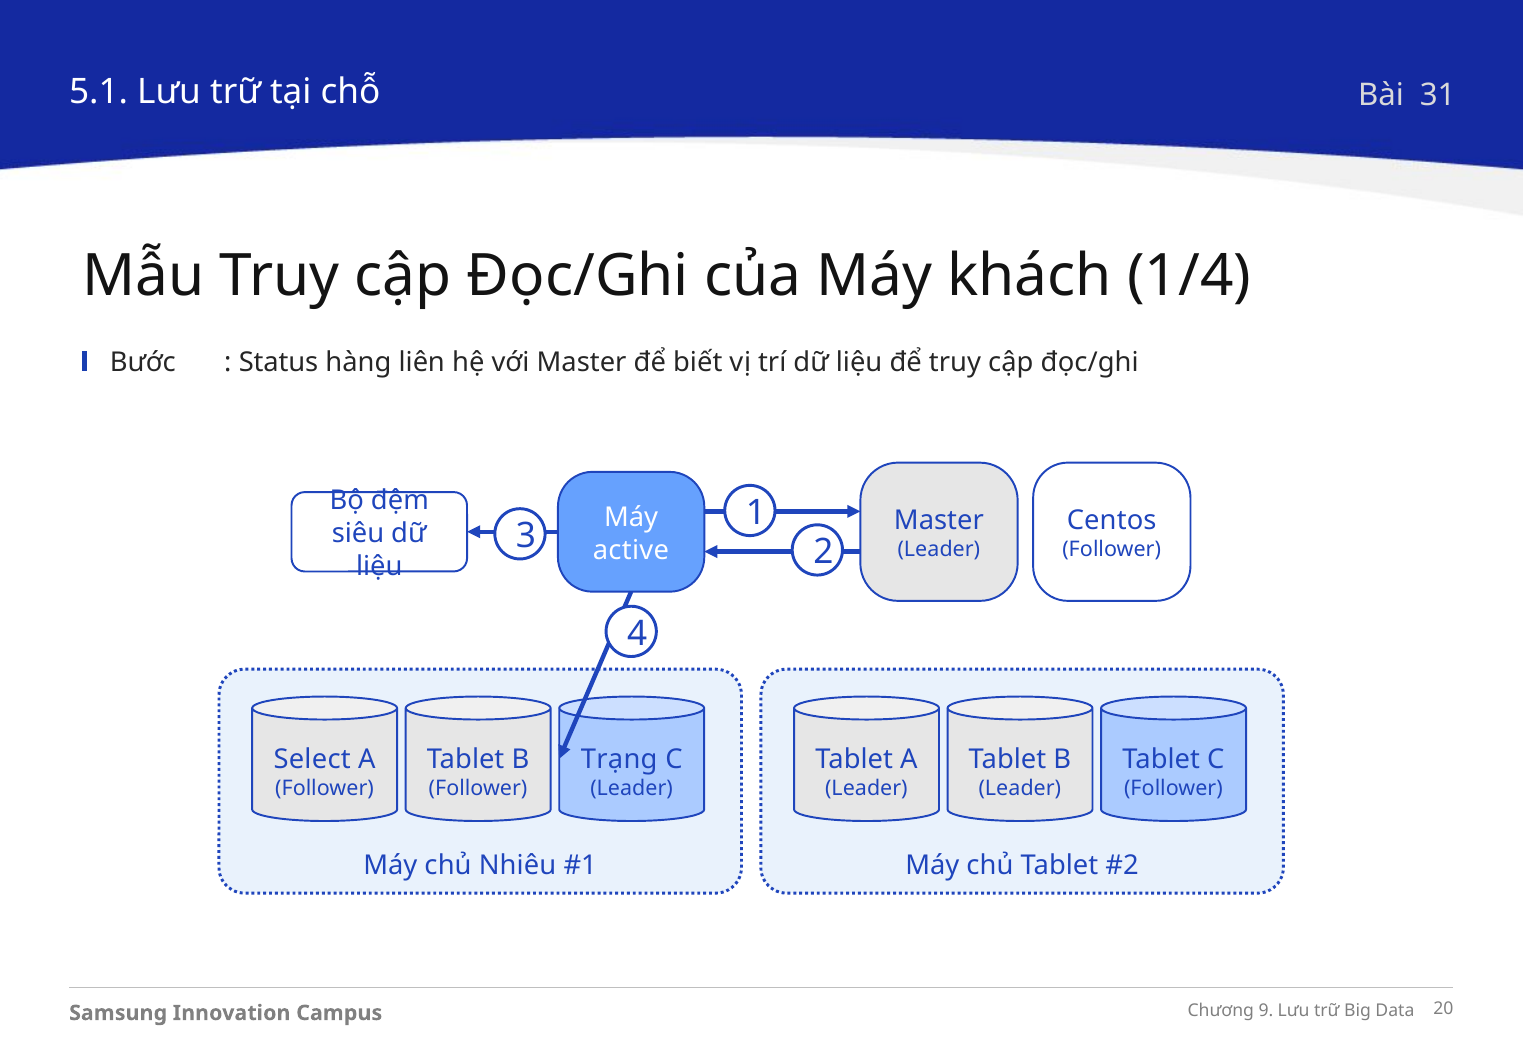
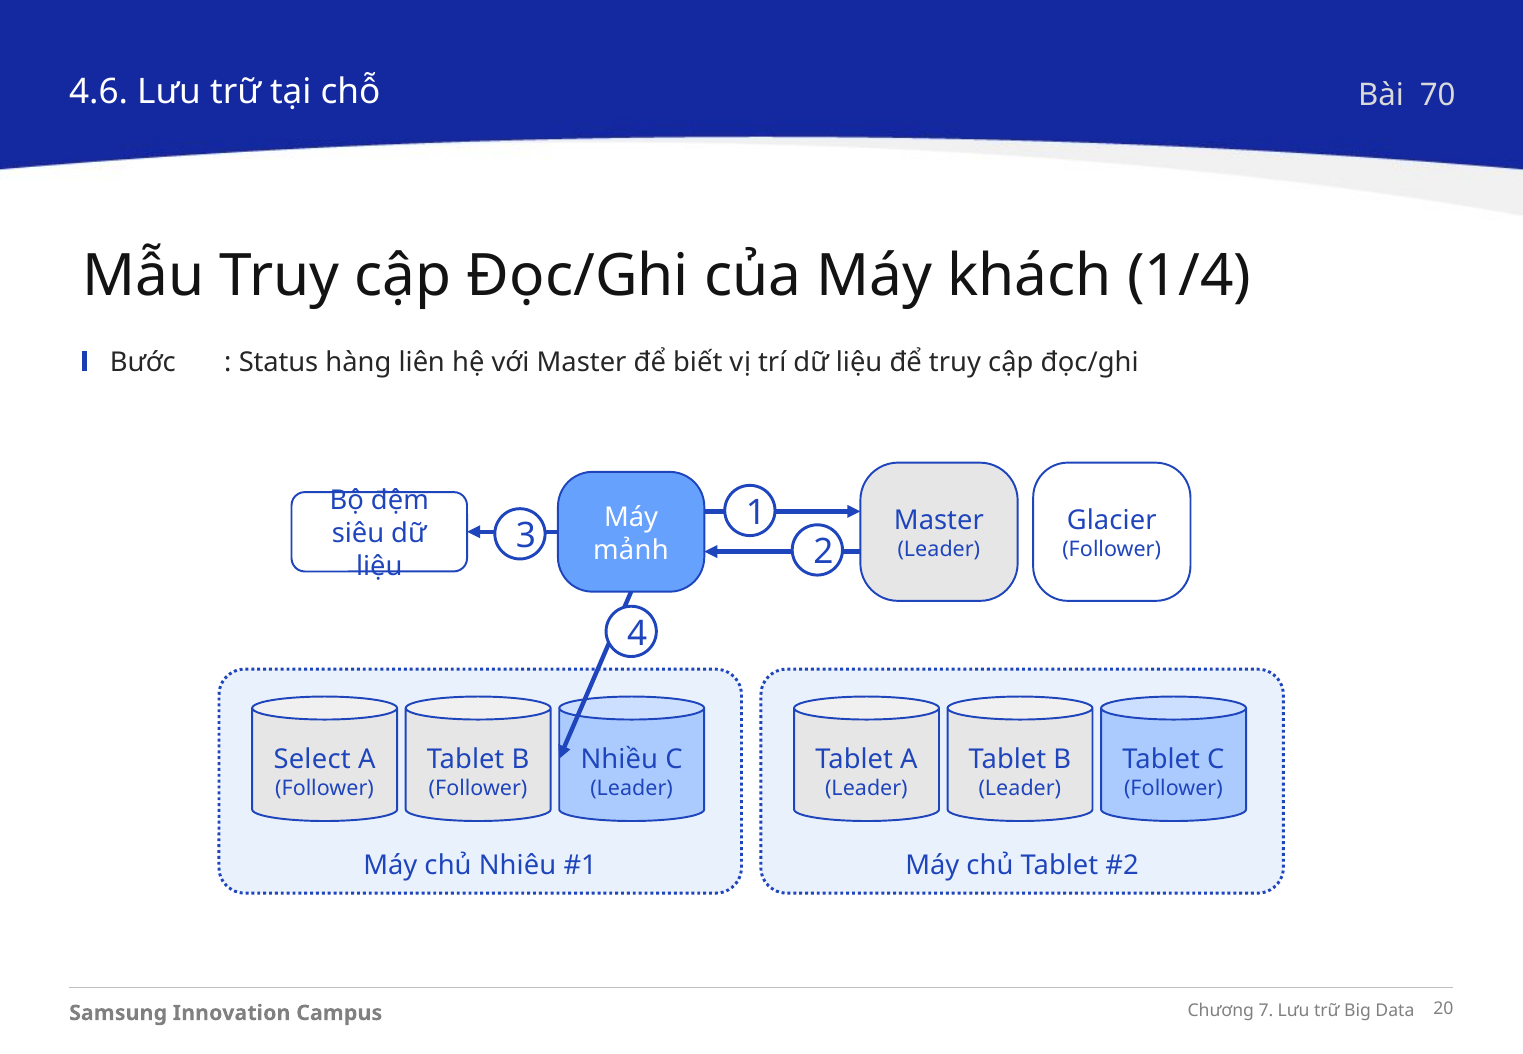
5.1: 5.1 -> 4.6
31: 31 -> 70
Centos: Centos -> Glacier
active: active -> mảnh
Trạng: Trạng -> Nhiều
9: 9 -> 7
